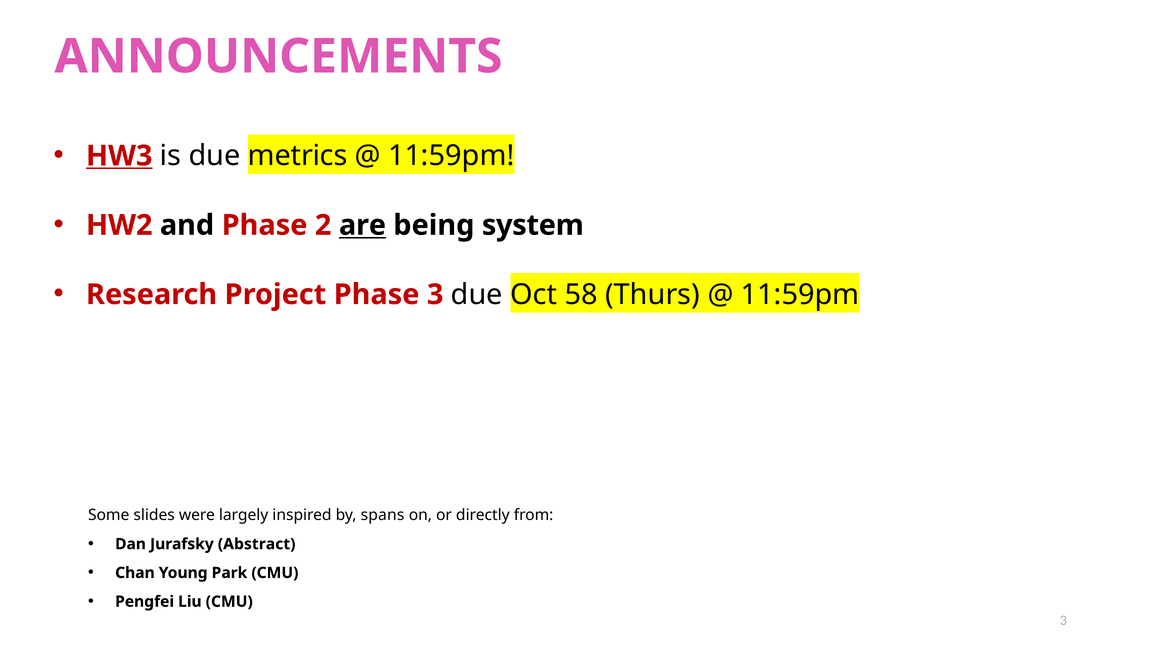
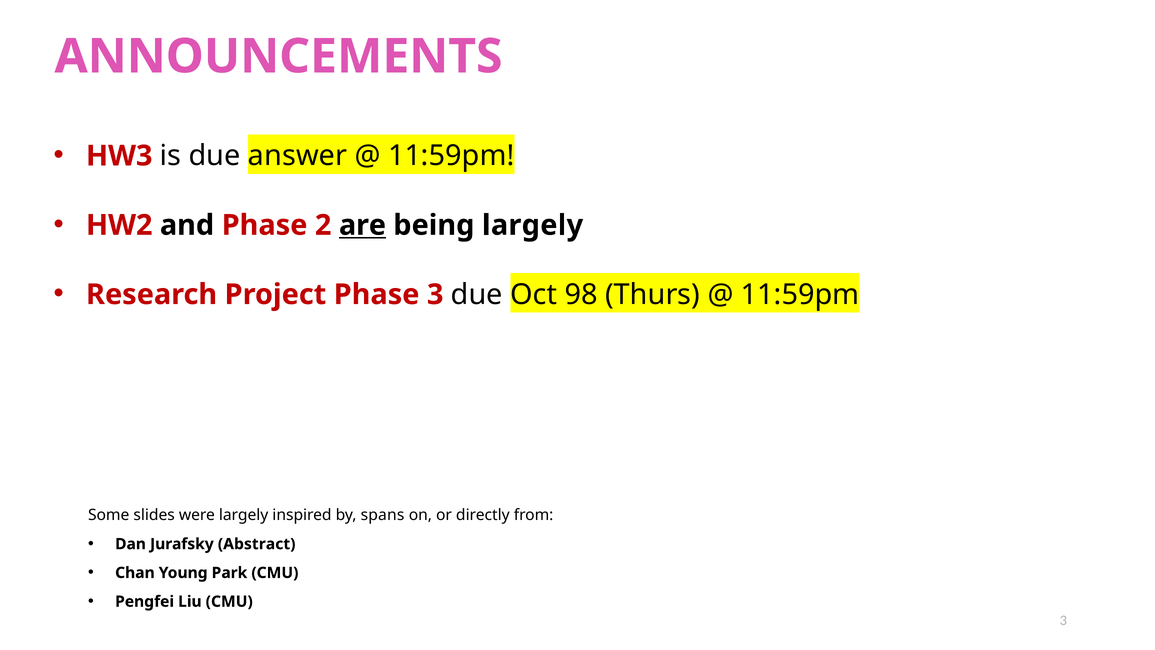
HW3 underline: present -> none
metrics: metrics -> answer
being system: system -> largely
58: 58 -> 98
